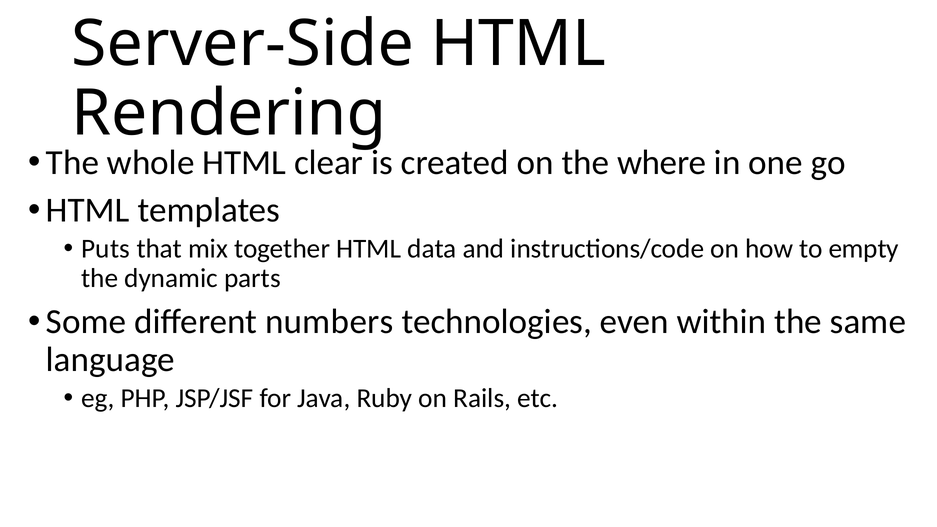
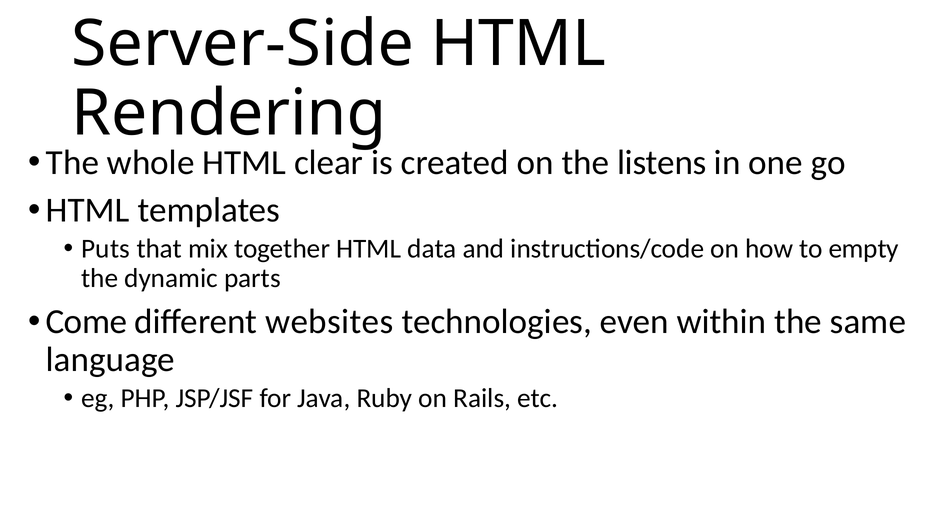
where: where -> listens
Some: Some -> Come
numbers: numbers -> websites
